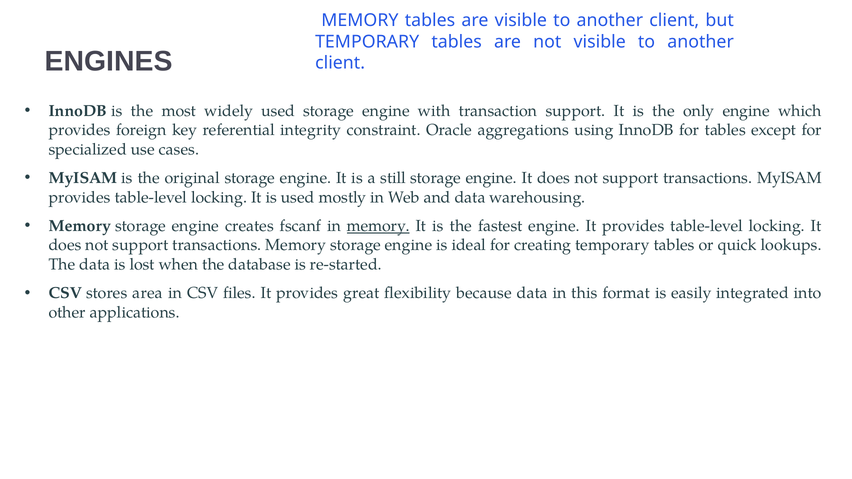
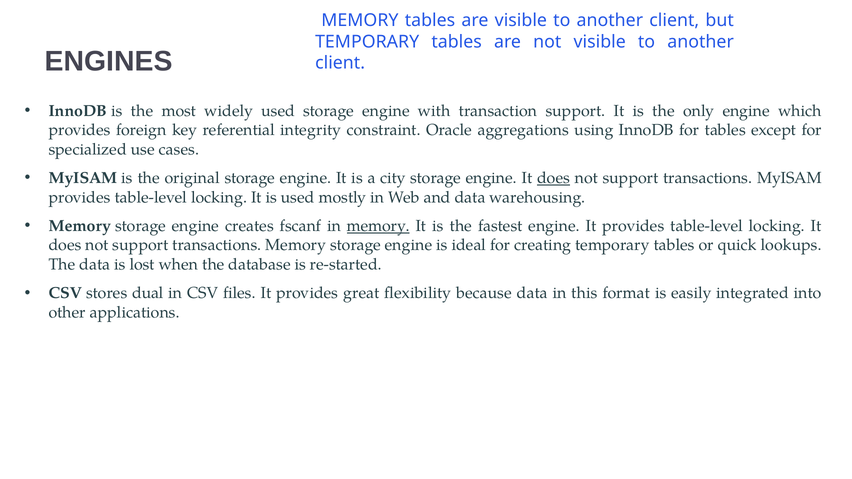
still: still -> city
does at (554, 178) underline: none -> present
area: area -> dual
